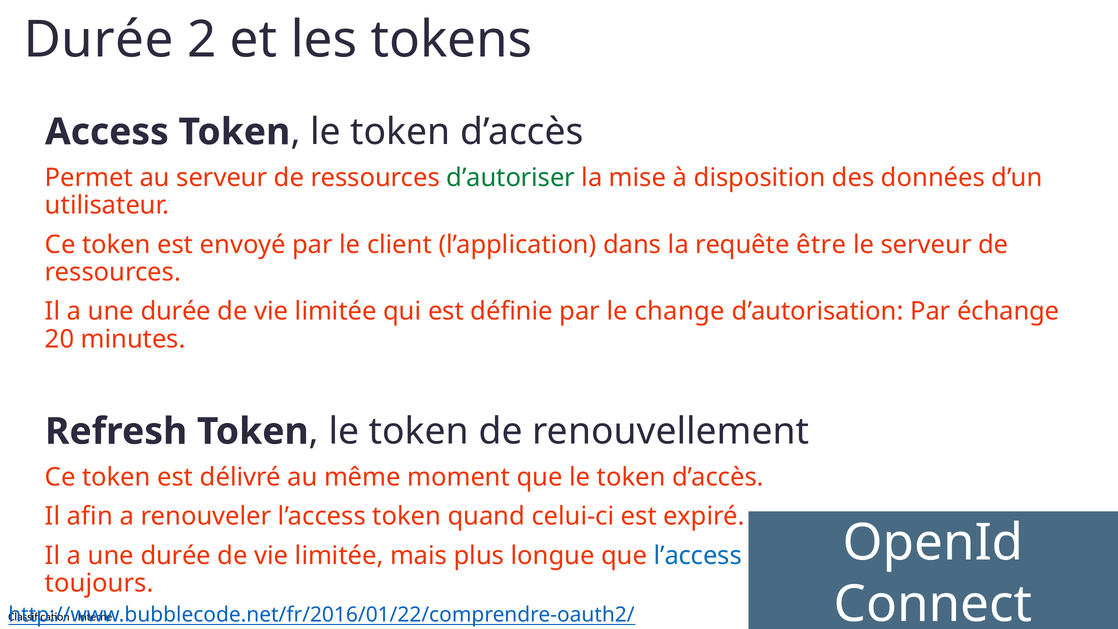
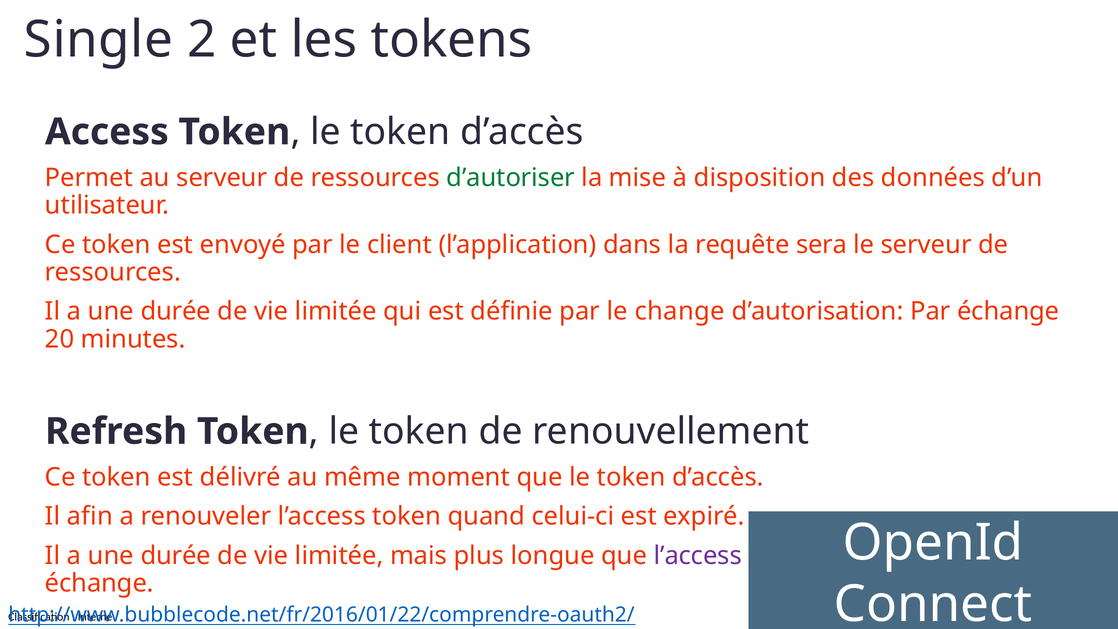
Durée at (99, 40): Durée -> Single
être: être -> sera
l’access at (698, 556) colour: blue -> purple
toujours at (99, 583): toujours -> échange
